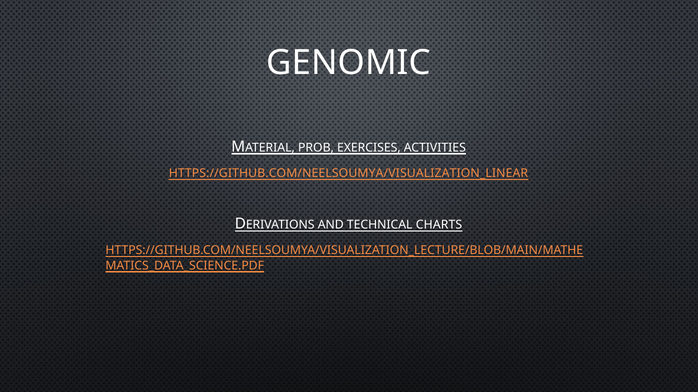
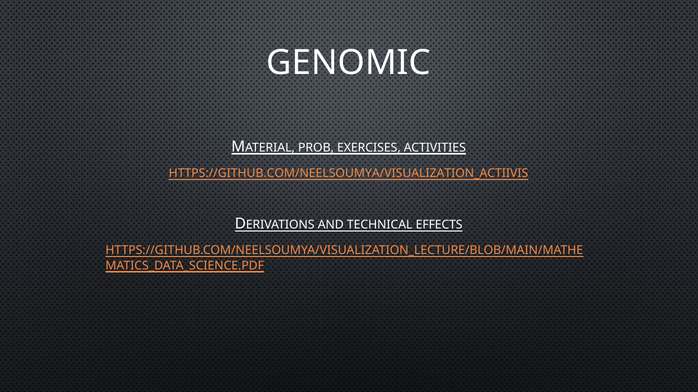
HTTPS://GITHUB.COM/NEELSOUMYA/VISUALIZATION_LINEAR: HTTPS://GITHUB.COM/NEELSOUMYA/VISUALIZATION_LINEAR -> HTTPS://GITHUB.COM/NEELSOUMYA/VISUALIZATION_ACTIIVIS
CHARTS: CHARTS -> EFFECTS
